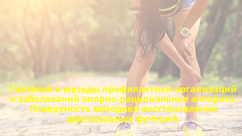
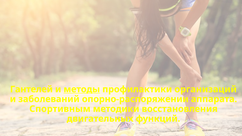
опорно-рациональное: опорно-рациональное -> опорно-распоряжении
Поверхность: Поверхность -> Спортивным
двигательных underline: present -> none
